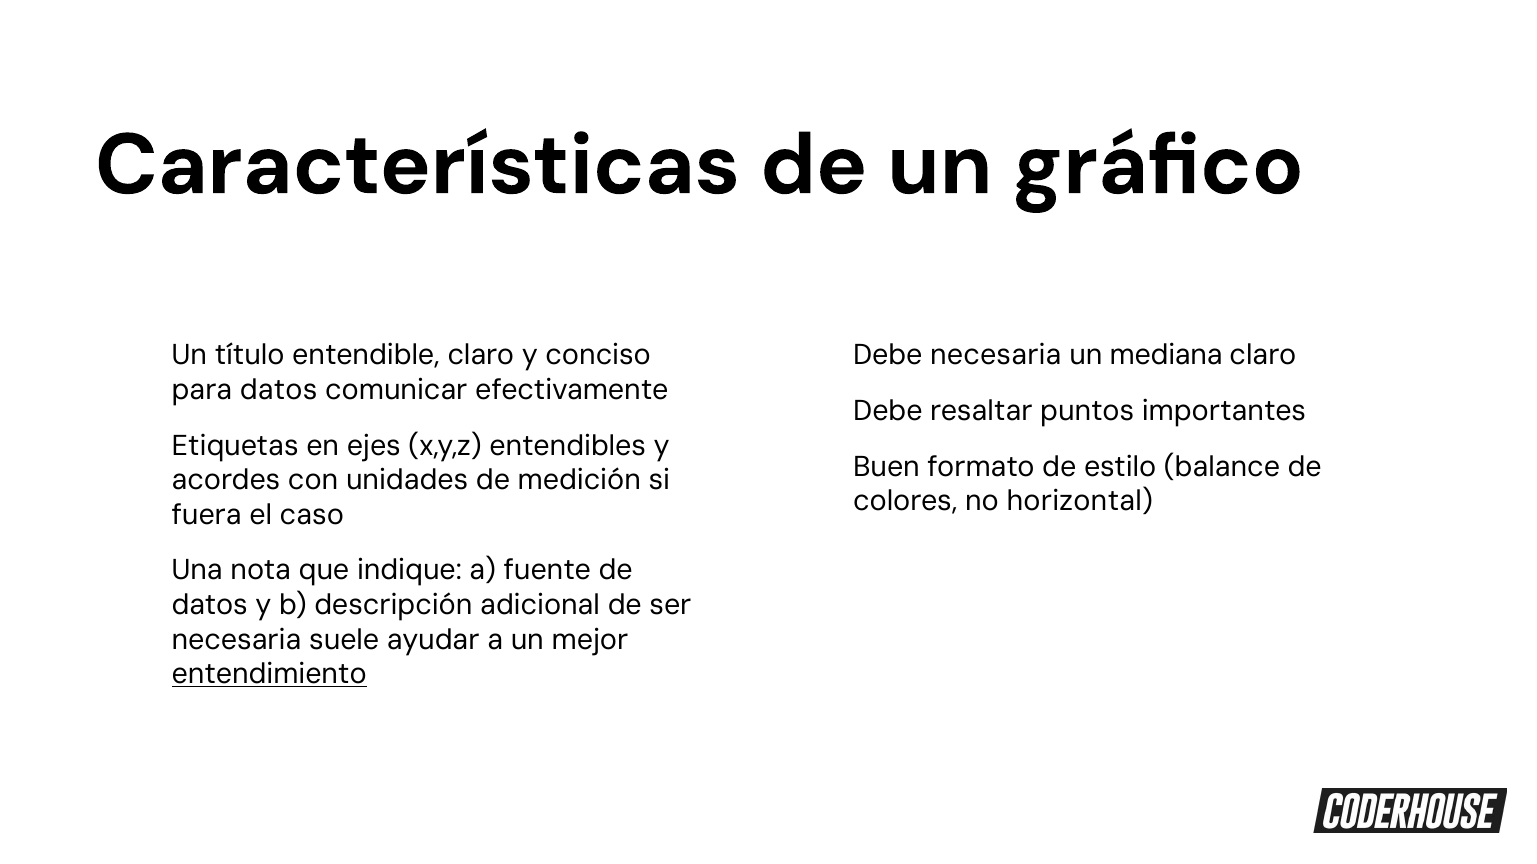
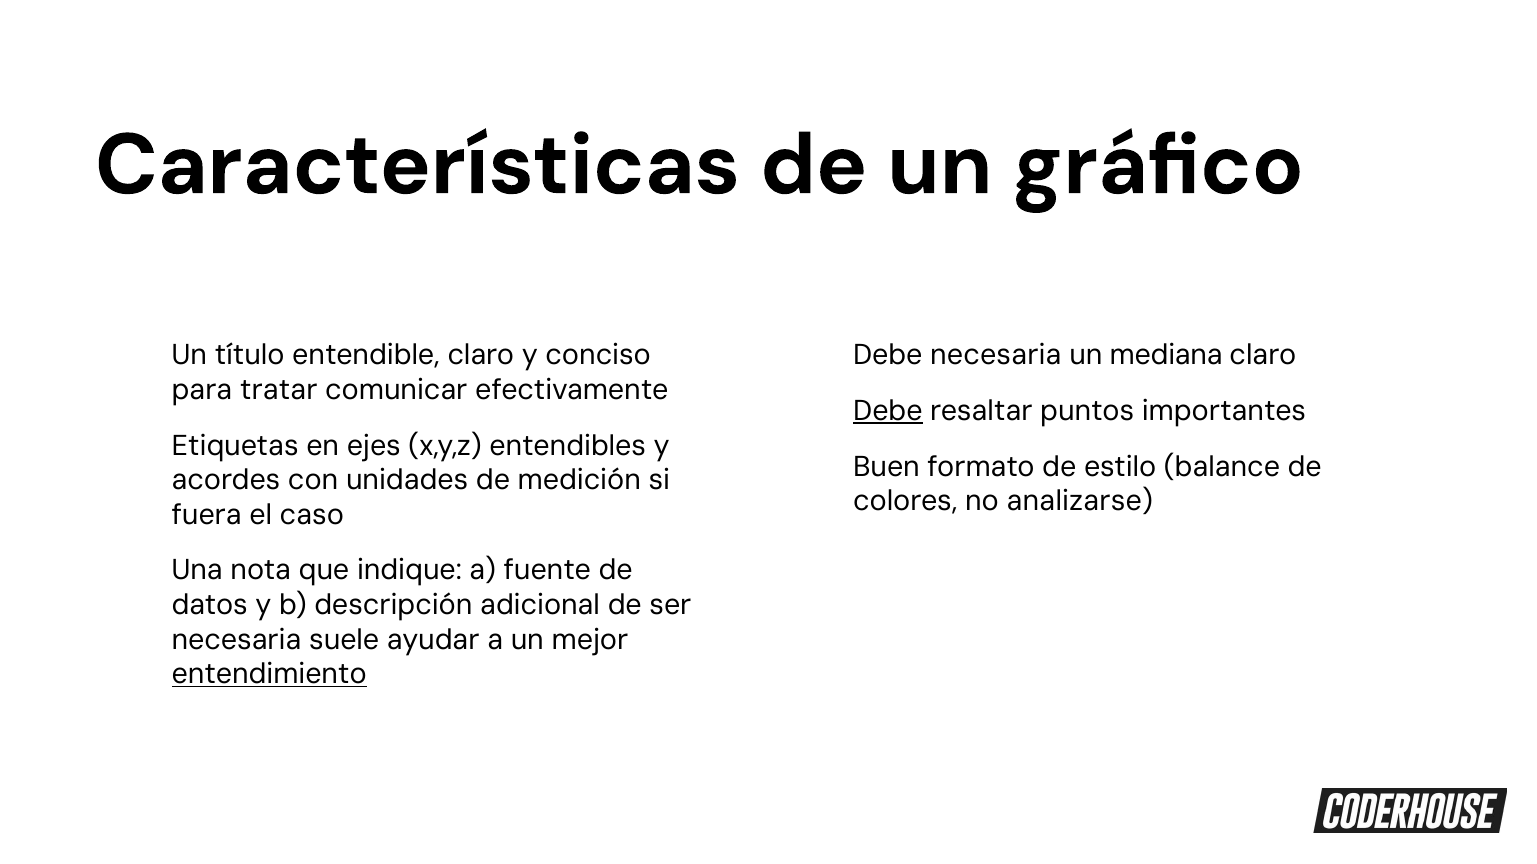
para datos: datos -> tratar
Debe at (888, 411) underline: none -> present
horizontal: horizontal -> analizarse
